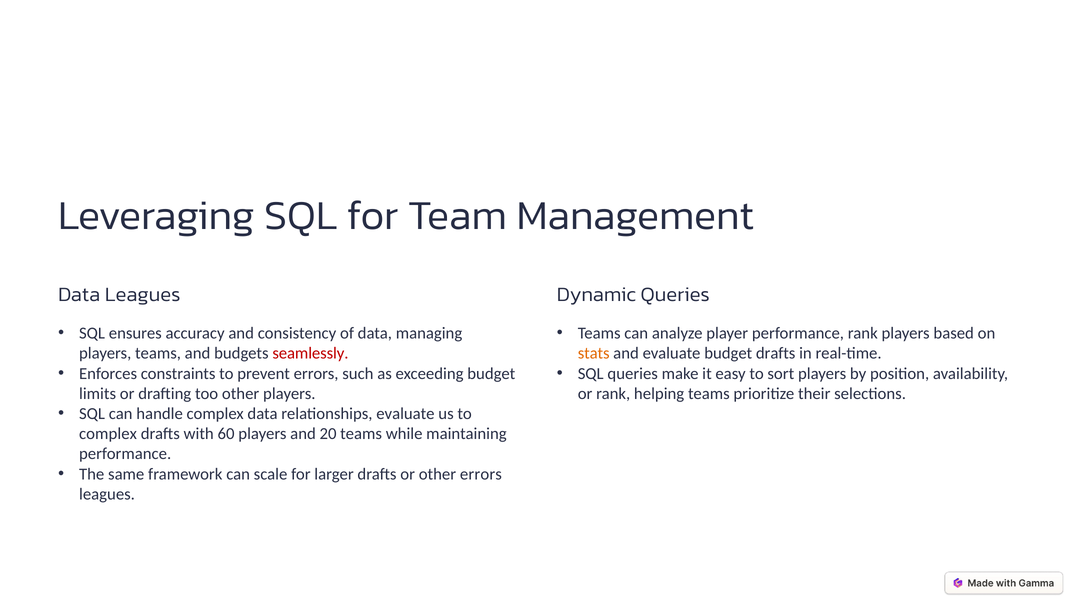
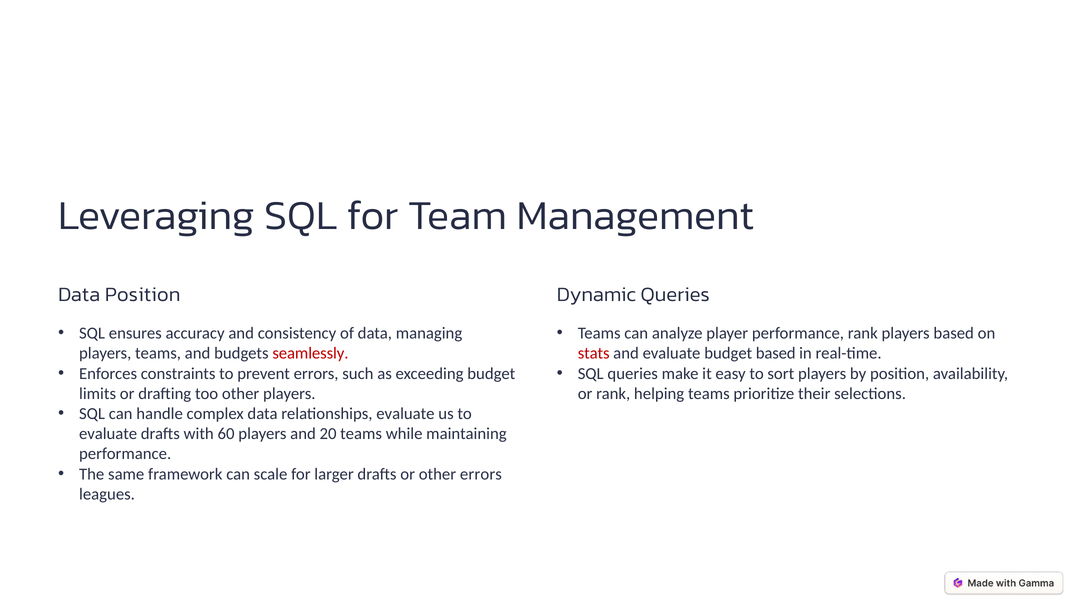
Data Leagues: Leagues -> Position
stats colour: orange -> red
budget drafts: drafts -> based
complex at (108, 434): complex -> evaluate
